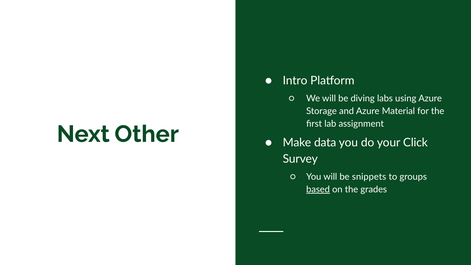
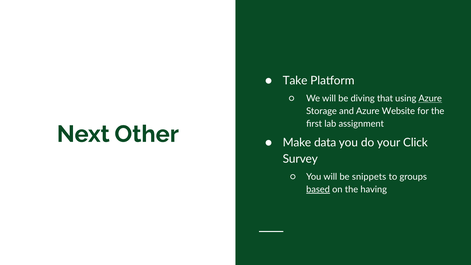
Intro: Intro -> Take
labs: labs -> that
Azure at (430, 99) underline: none -> present
Material: Material -> Website
grades: grades -> having
